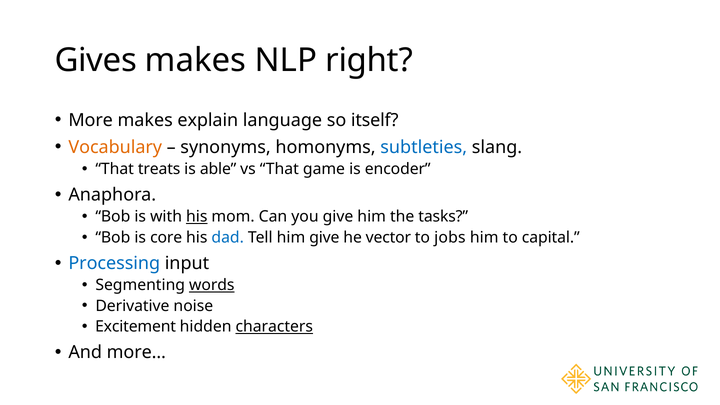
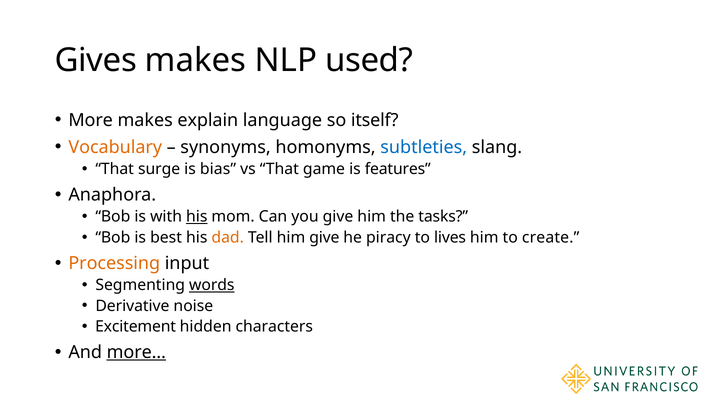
right: right -> used
treats: treats -> surge
able: able -> bias
encoder: encoder -> features
core: core -> best
dad colour: blue -> orange
vector: vector -> piracy
jobs: jobs -> lives
capital: capital -> create
Processing colour: blue -> orange
characters underline: present -> none
more… underline: none -> present
